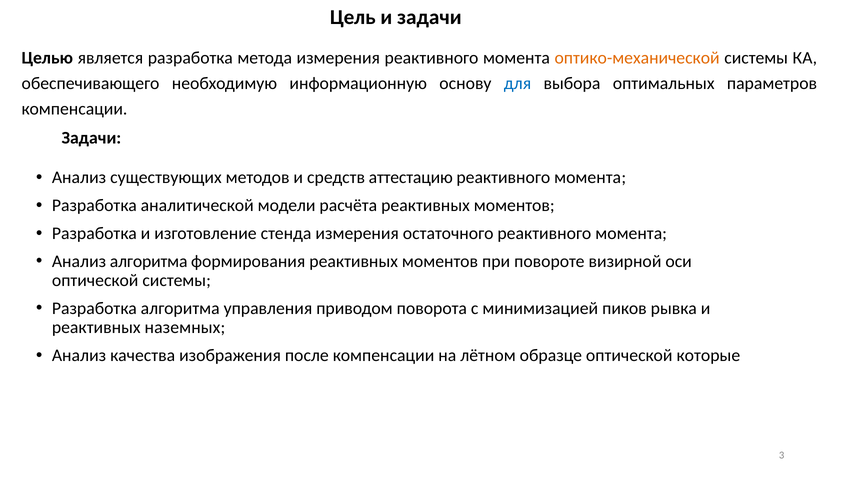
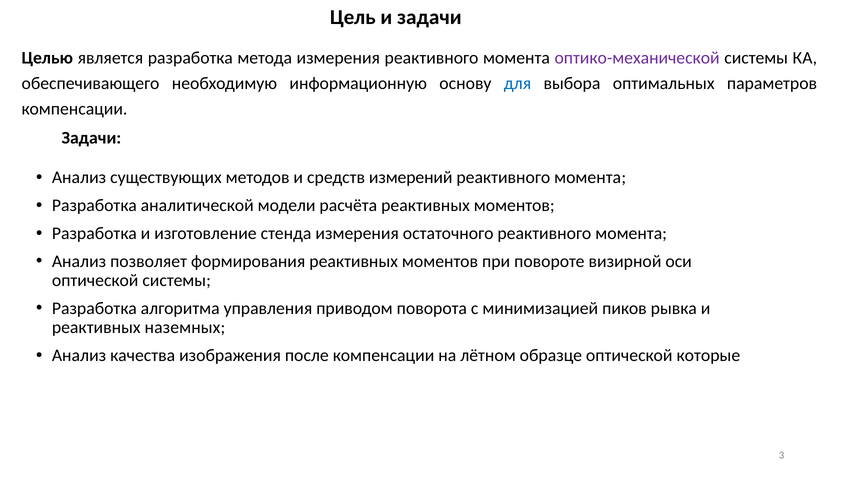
оптико-механической colour: orange -> purple
аттестацию: аттестацию -> измерений
Анализ алгоритма: алгоритма -> позволяет
